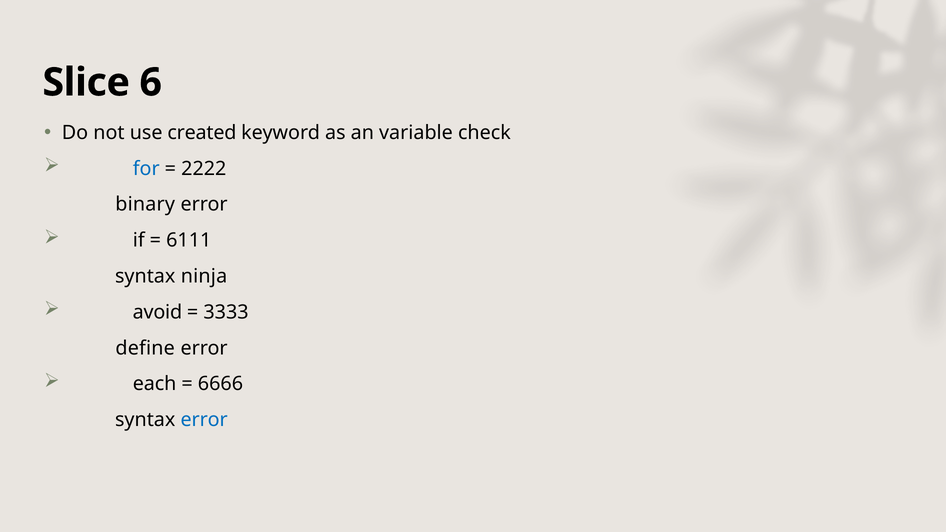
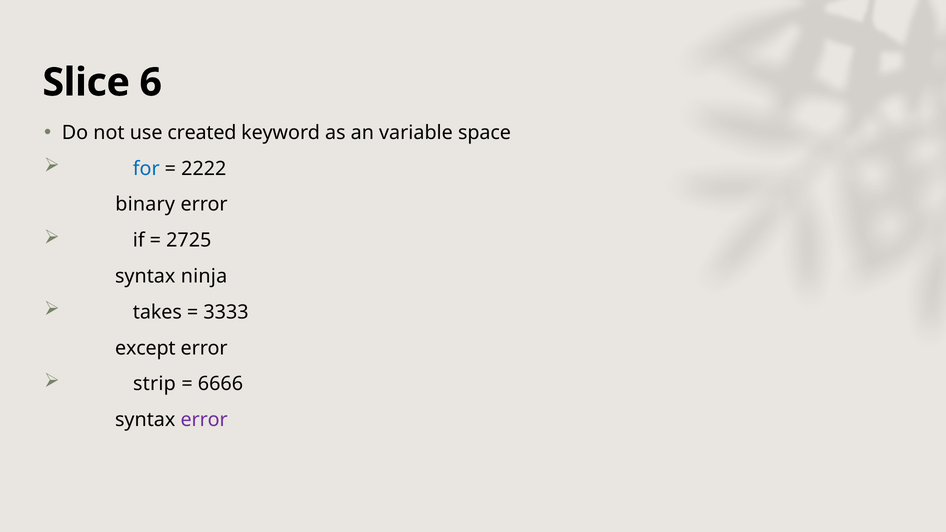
check: check -> space
6111: 6111 -> 2725
avoid: avoid -> takes
define: define -> except
each: each -> strip
error at (204, 420) colour: blue -> purple
